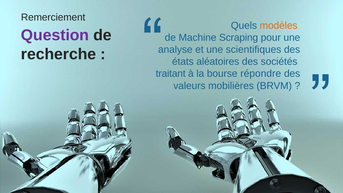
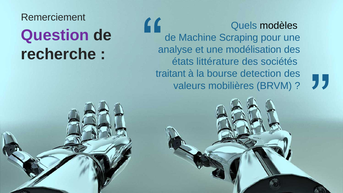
modèles colour: orange -> black
scientifiques: scientifiques -> modélisation
aléatoires: aléatoires -> littérature
répondre: répondre -> detection
